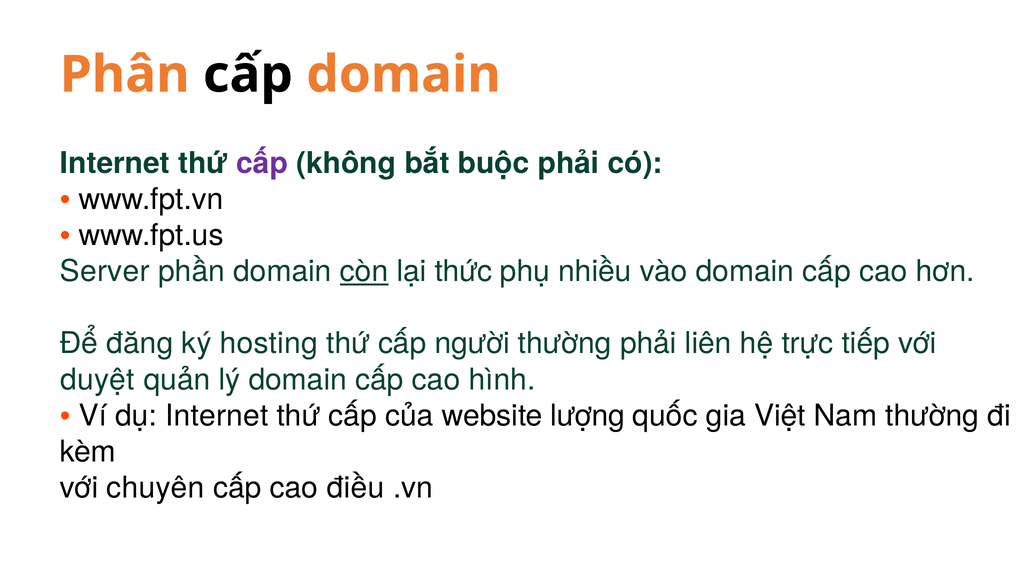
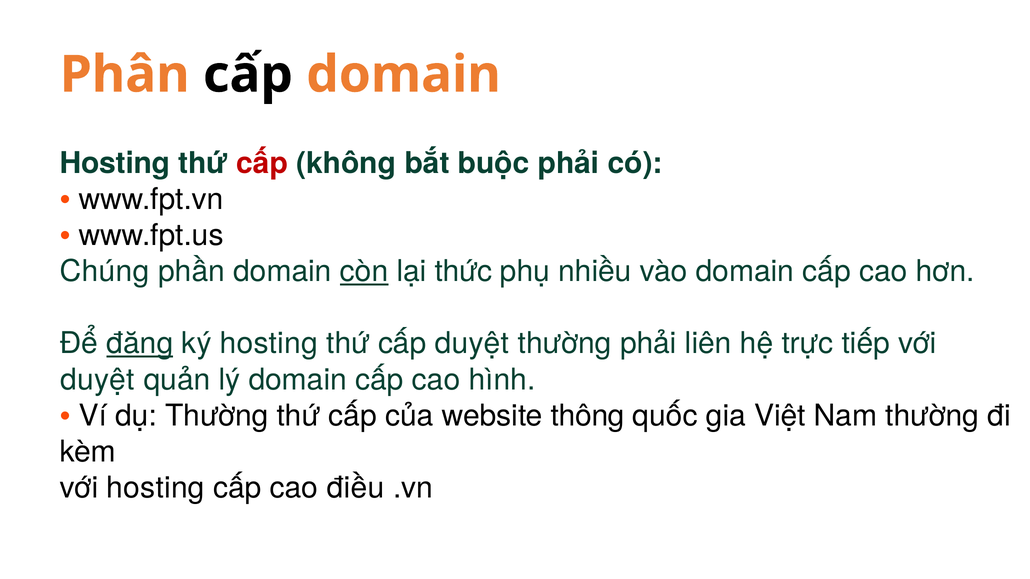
Internet at (115, 163): Internet -> Hosting
cấp at (262, 163) colour: purple -> red
Server: Server -> Chúng
đăng underline: none -> present
cấp người: người -> duyệt
dụ Internet: Internet -> Thường
lượng: lượng -> thông
với chuyên: chuyên -> hosting
